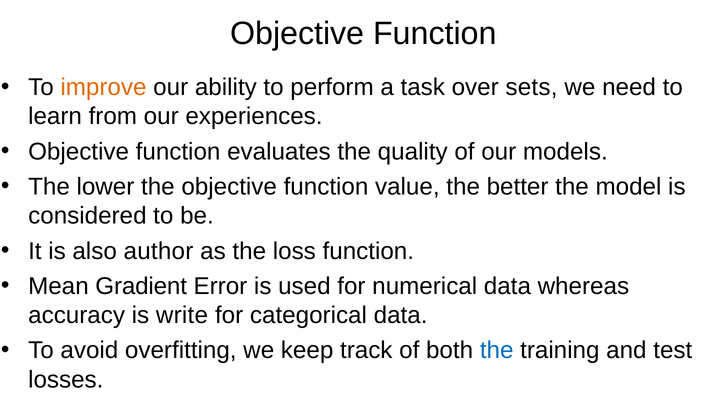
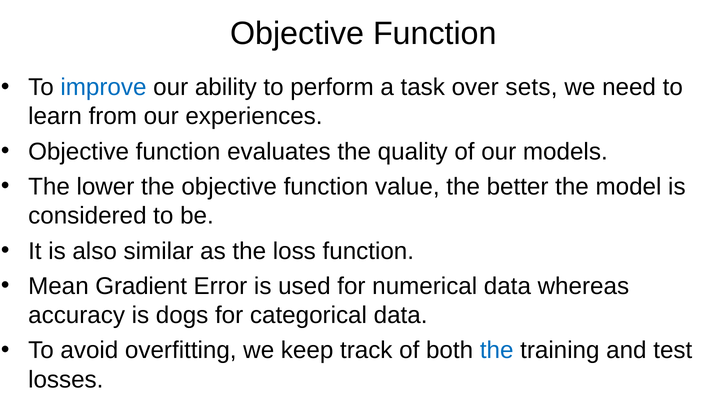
improve colour: orange -> blue
author: author -> similar
write: write -> dogs
